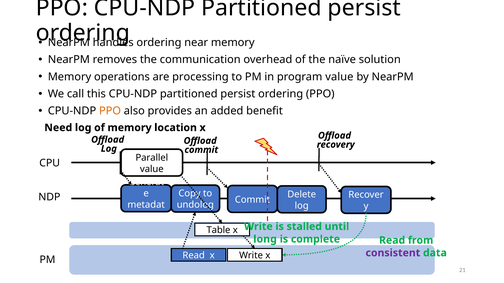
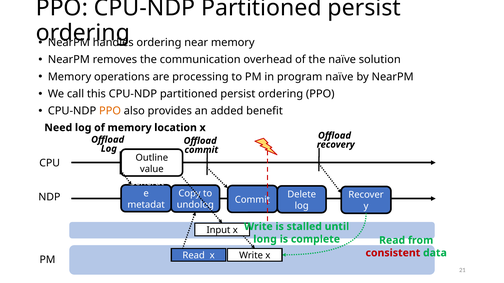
program value: value -> naïve
Parallel: Parallel -> Outline
Table: Table -> Input
consistent colour: purple -> red
